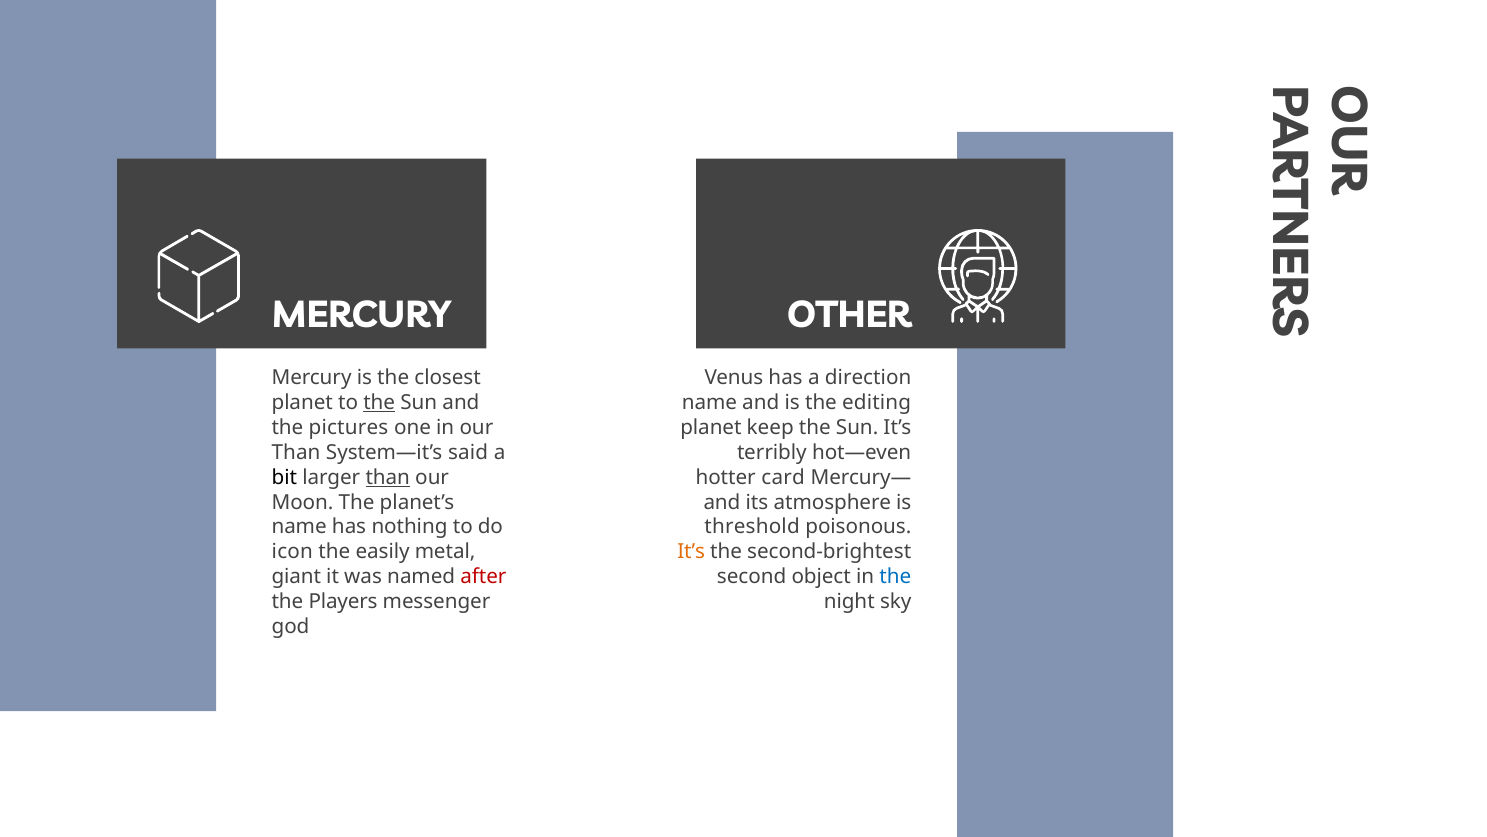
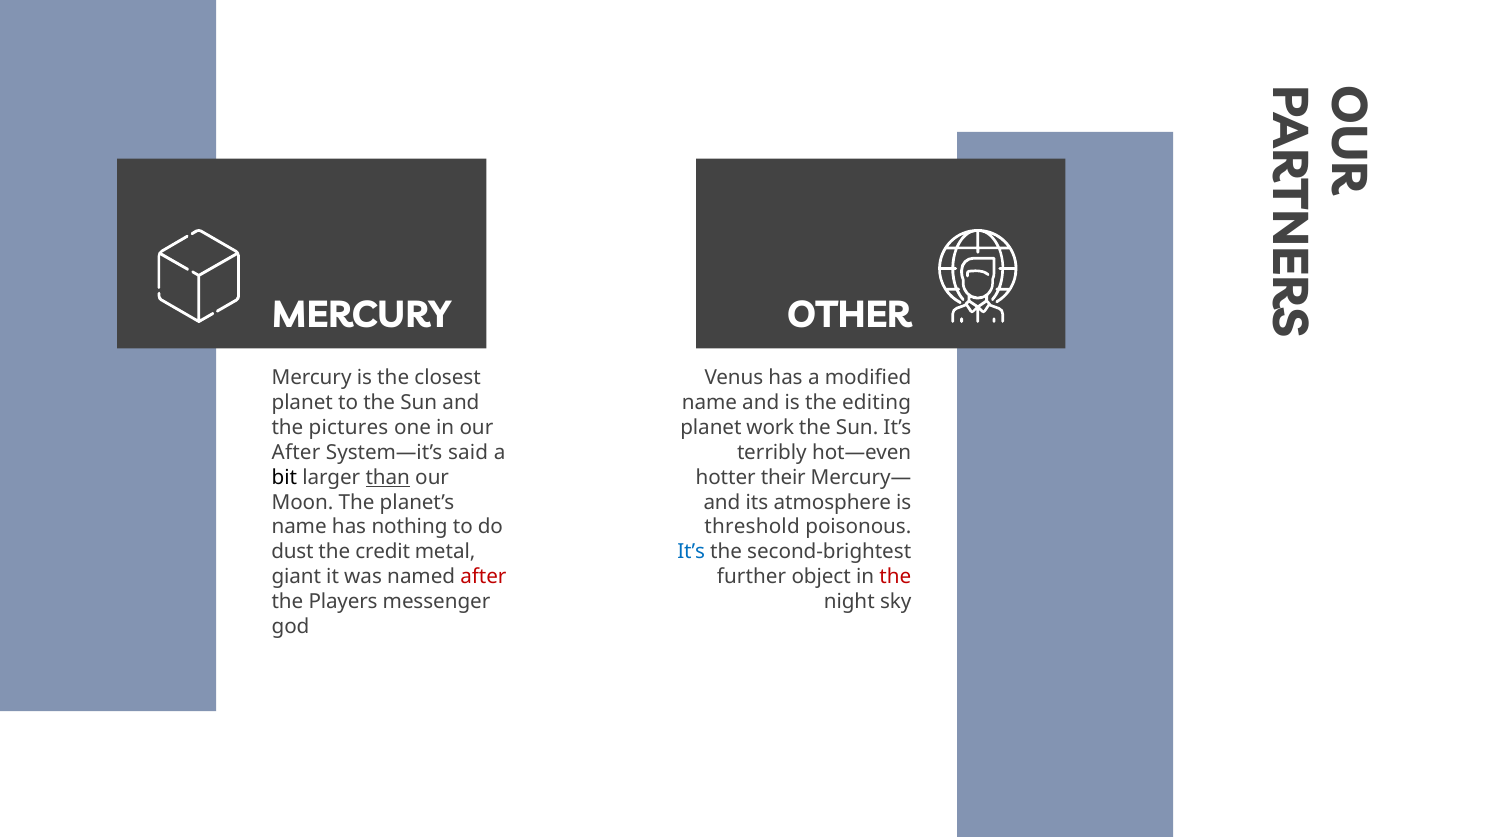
direction: direction -> modified
the at (379, 403) underline: present -> none
keep: keep -> work
Than at (296, 452): Than -> After
card: card -> their
icon: icon -> dust
easily: easily -> credit
It’s at (691, 552) colour: orange -> blue
second: second -> further
the at (895, 576) colour: blue -> red
